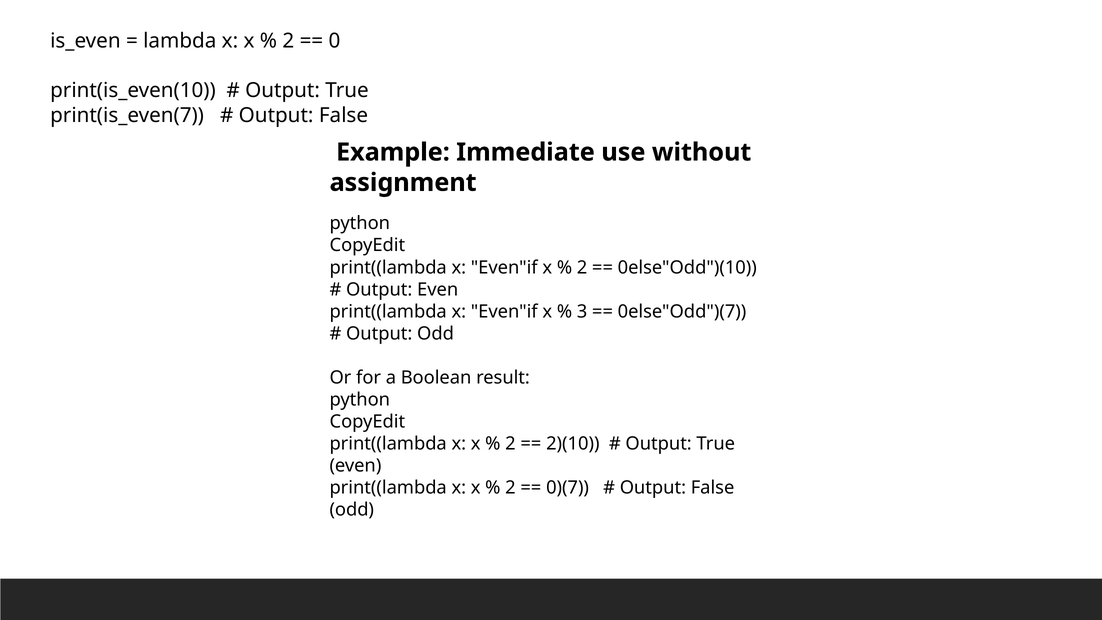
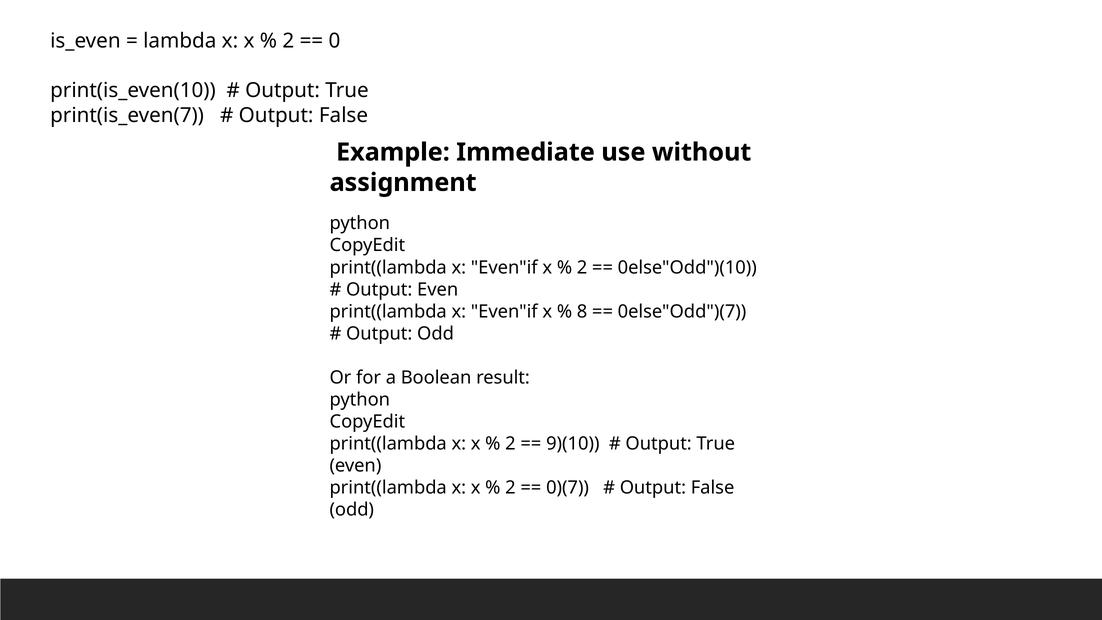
3: 3 -> 8
2)(10: 2)(10 -> 9)(10
